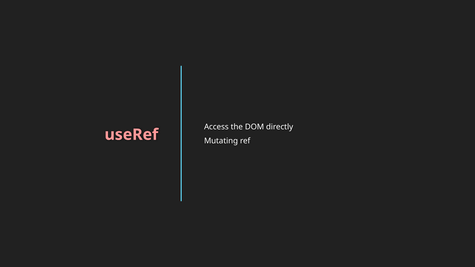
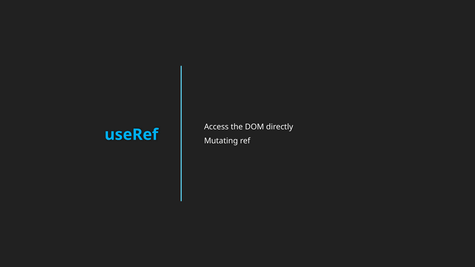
useRef colour: pink -> light blue
